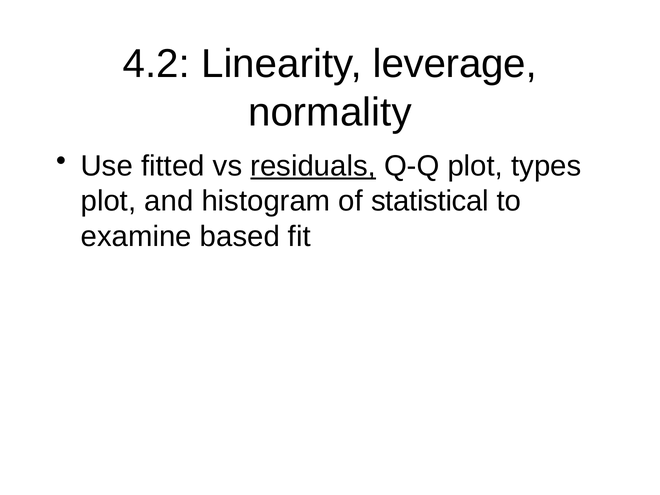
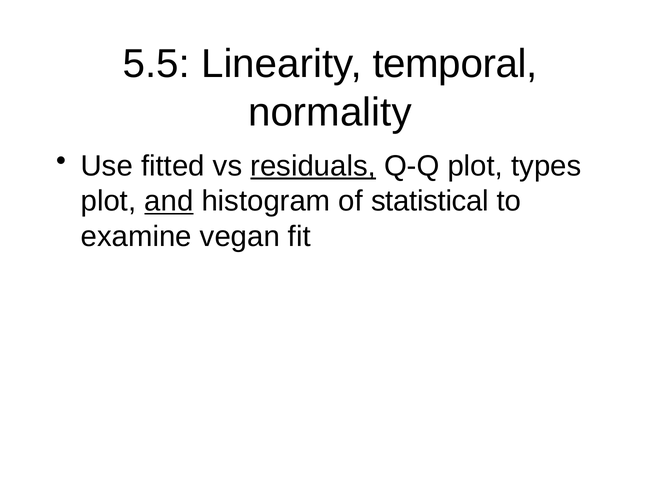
4.2: 4.2 -> 5.5
leverage: leverage -> temporal
and underline: none -> present
based: based -> vegan
